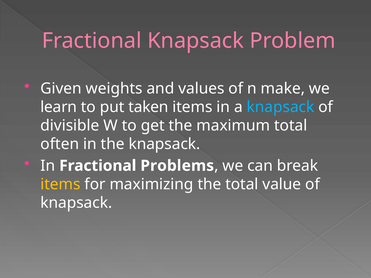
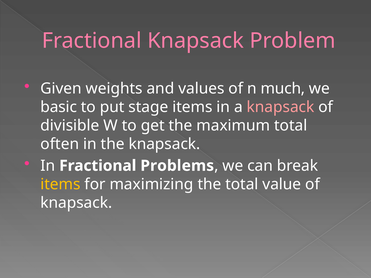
make: make -> much
learn: learn -> basic
taken: taken -> stage
knapsack at (281, 107) colour: light blue -> pink
